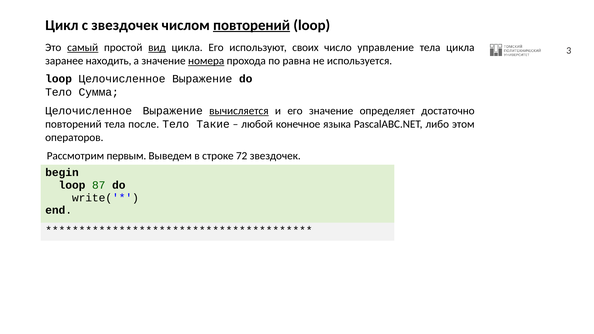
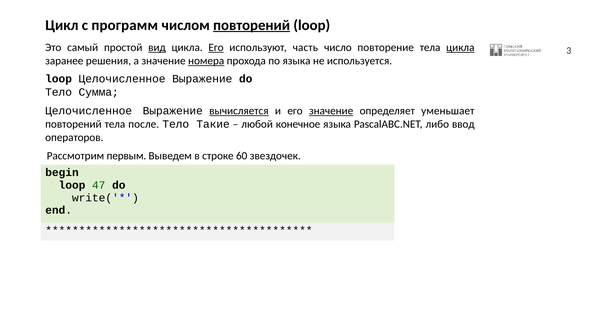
с звездочек: звездочек -> программ
самый underline: present -> none
Его at (216, 47) underline: none -> present
своих: своих -> часть
управление: управление -> повторение
цикла at (460, 47) underline: none -> present
находить: находить -> решения
по равна: равна -> языка
значение at (331, 111) underline: none -> present
достаточно: достаточно -> уменьшает
этом: этом -> ввод
72: 72 -> 60
87: 87 -> 47
